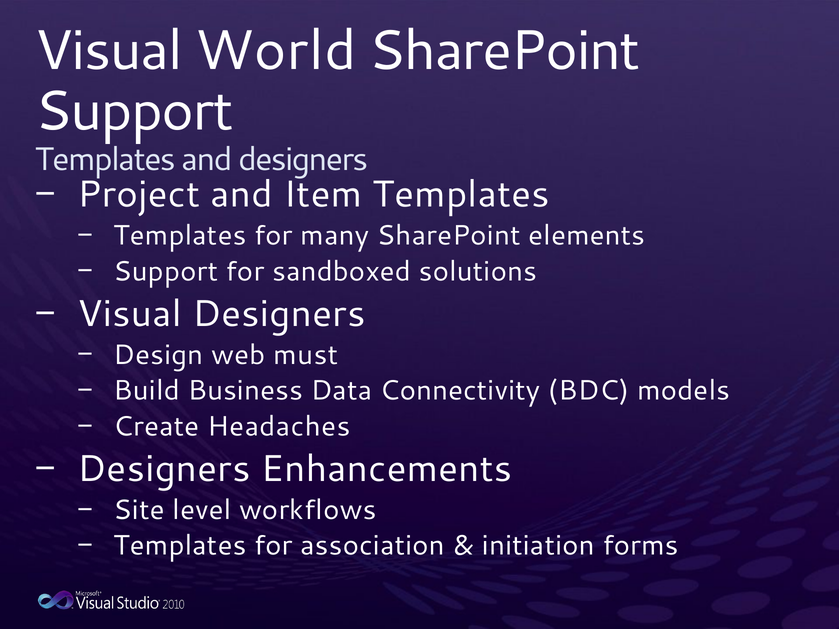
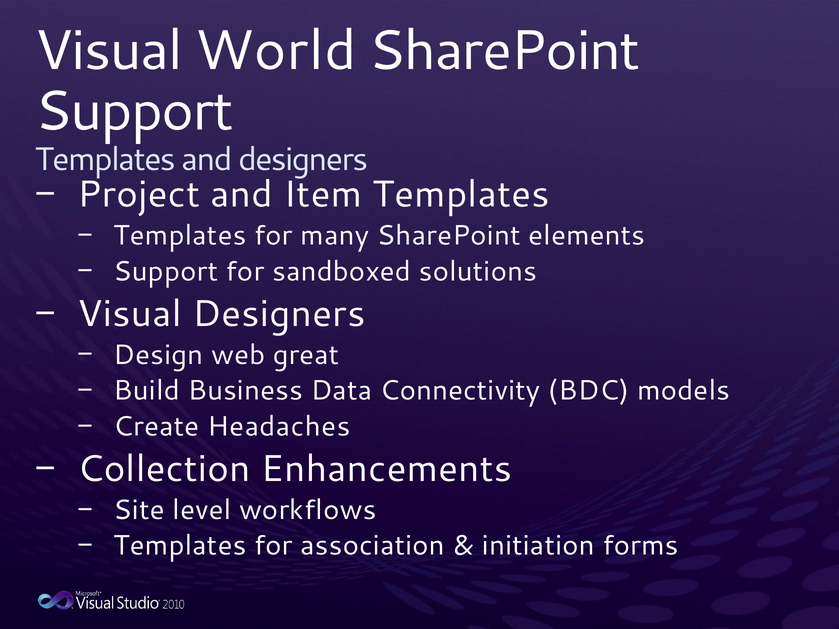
must: must -> great
Designers at (164, 469): Designers -> Collection
